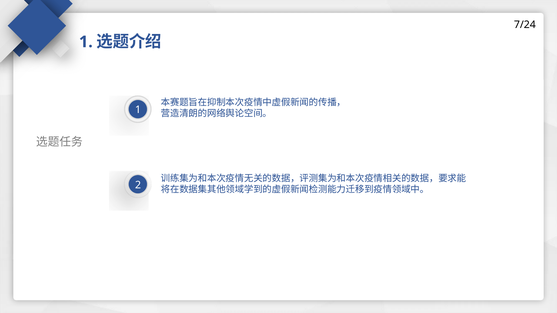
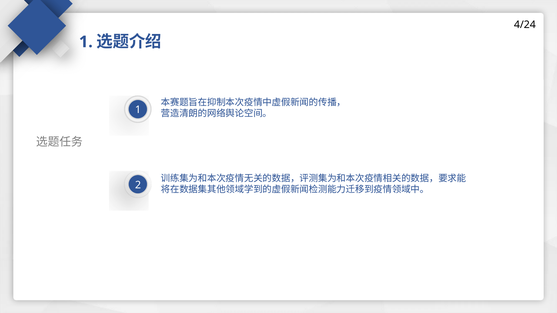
7/24: 7/24 -> 4/24
